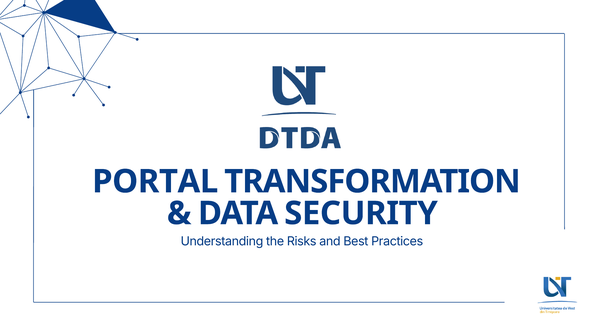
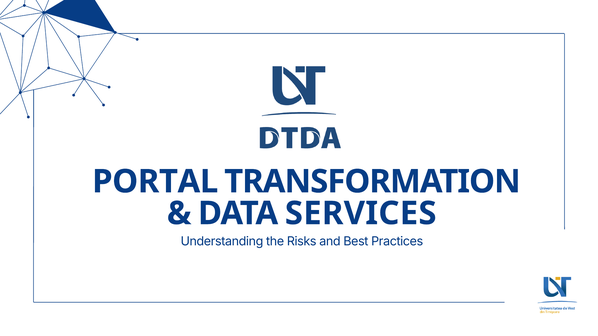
SECURITY: SECURITY -> SERVICES
